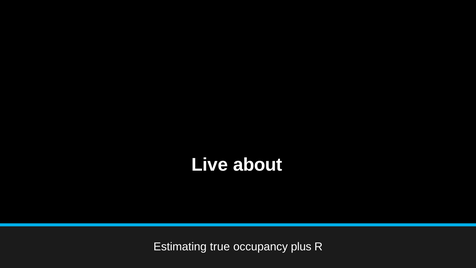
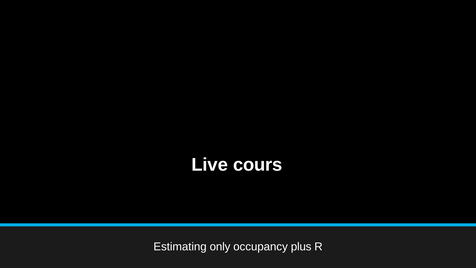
about: about -> cours
true: true -> only
